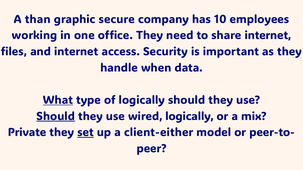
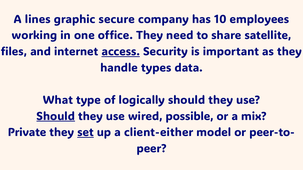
than: than -> lines
share internet: internet -> satellite
access underline: none -> present
when: when -> types
What underline: present -> none
wired logically: logically -> possible
